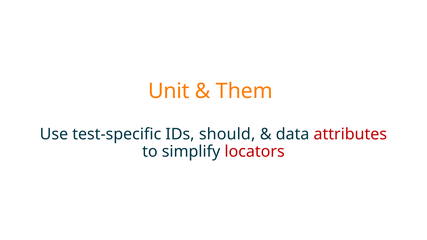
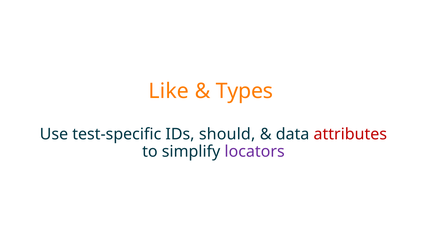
Unit: Unit -> Like
Them: Them -> Types
locators colour: red -> purple
